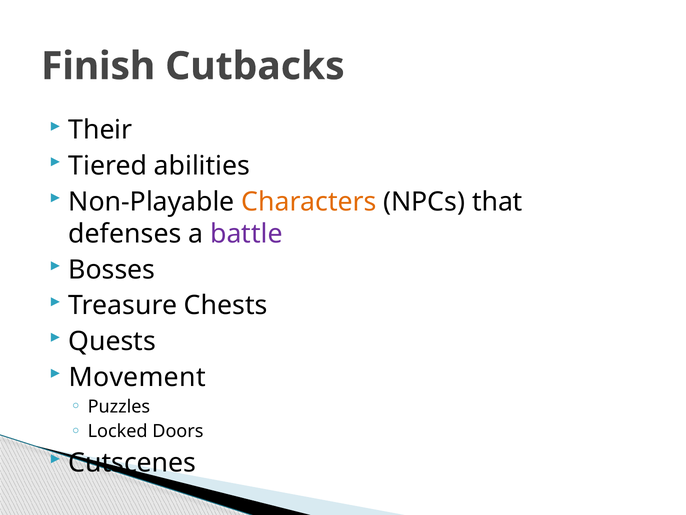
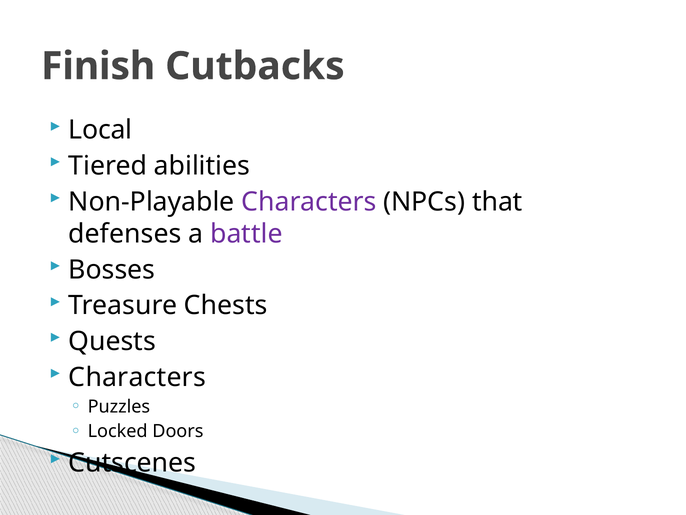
Their: Their -> Local
Characters at (309, 202) colour: orange -> purple
Movement at (137, 377): Movement -> Characters
